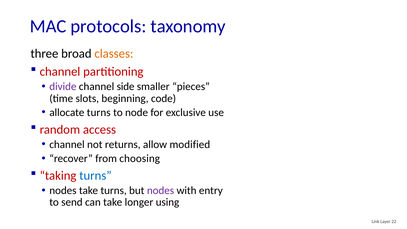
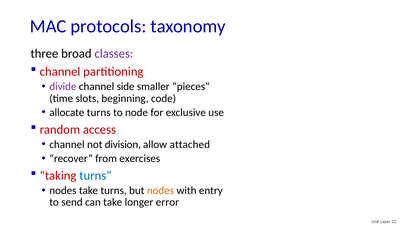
classes colour: orange -> purple
returns: returns -> division
modified: modified -> attached
choosing: choosing -> exercises
nodes at (161, 190) colour: purple -> orange
using: using -> error
